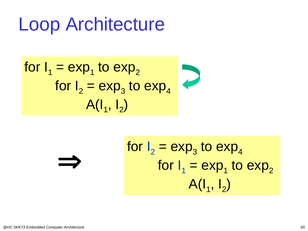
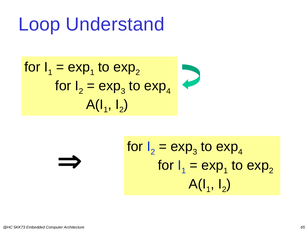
Loop Architecture: Architecture -> Understand
